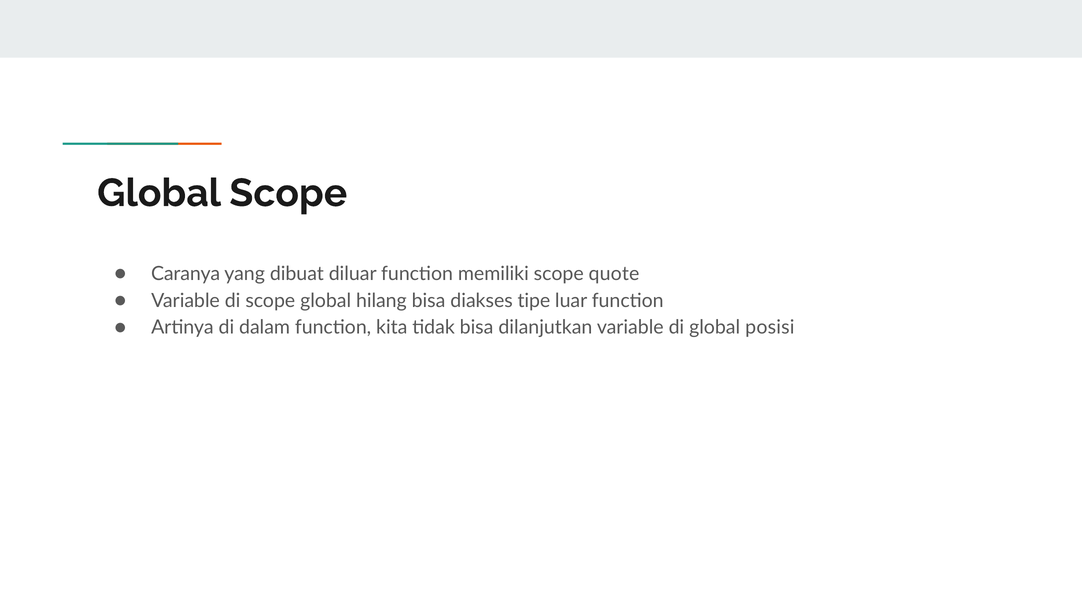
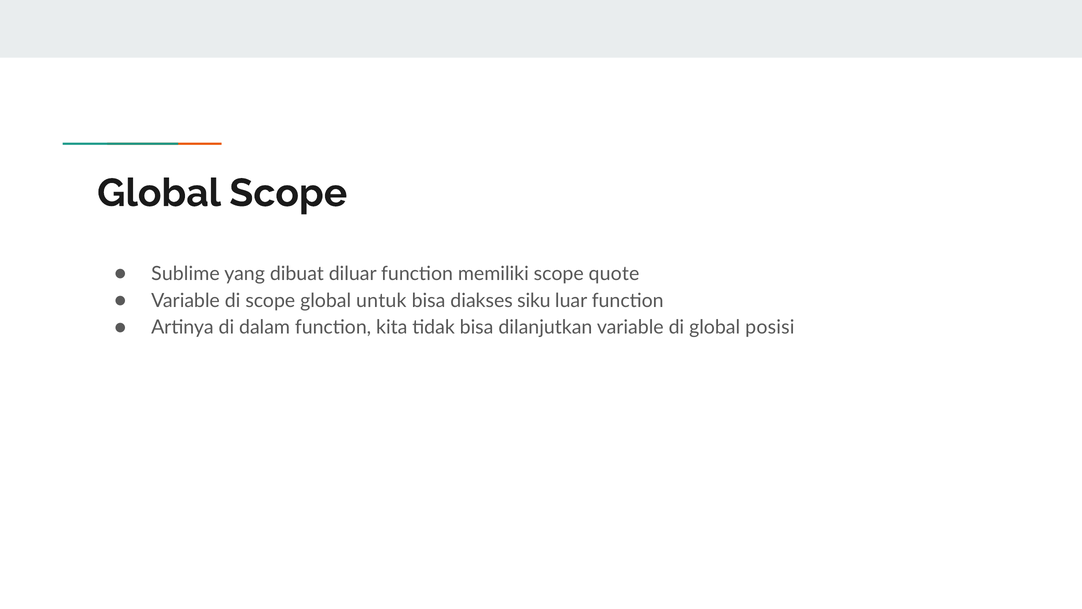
Caranya: Caranya -> Sublime
hilang: hilang -> untuk
tipe: tipe -> siku
